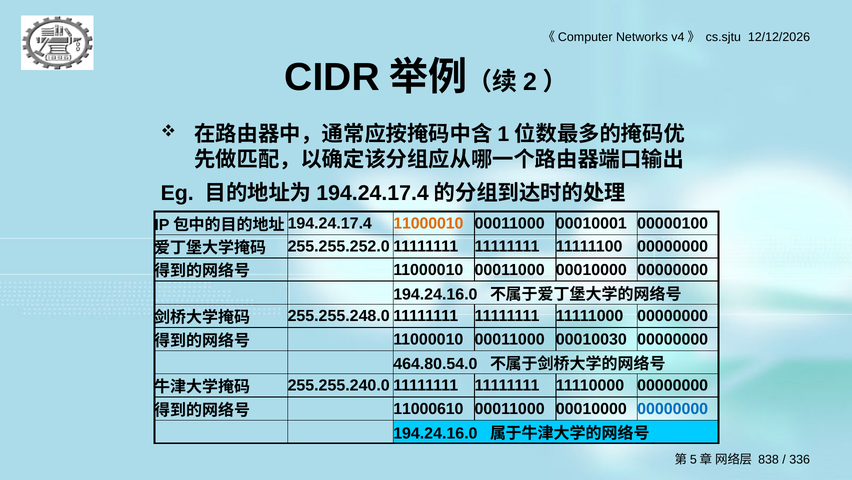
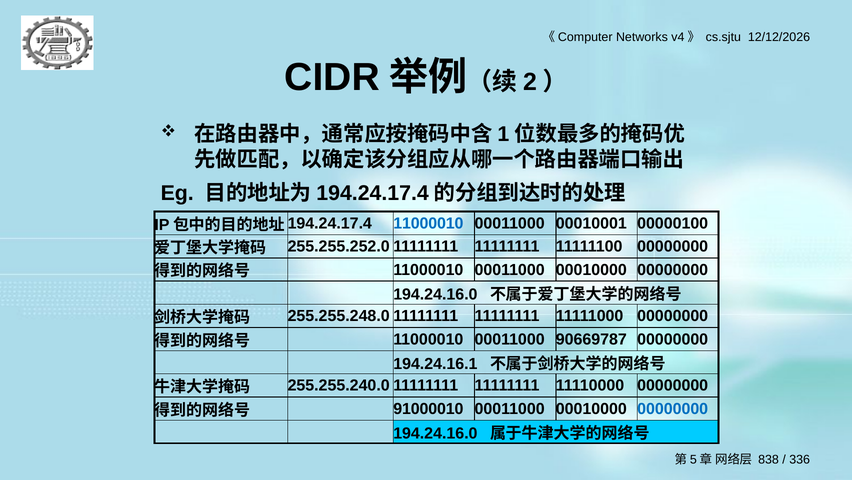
11000010 at (428, 223) colour: orange -> blue
00010030: 00010030 -> 90669787
464.80.54.0: 464.80.54.0 -> 194.24.16.1
11000610: 11000610 -> 91000010
